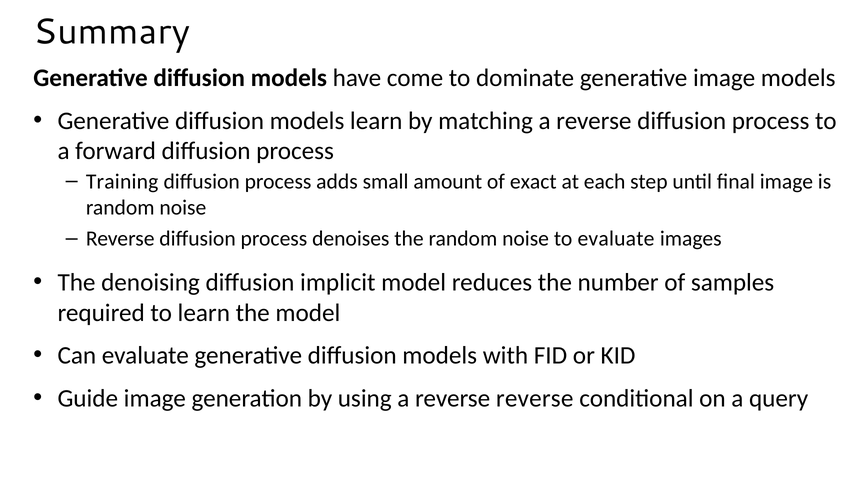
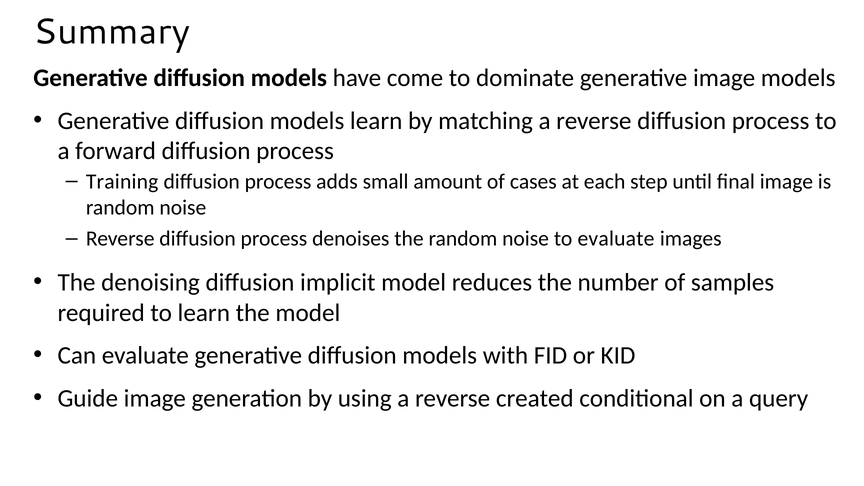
exact: exact -> cases
reverse reverse: reverse -> created
